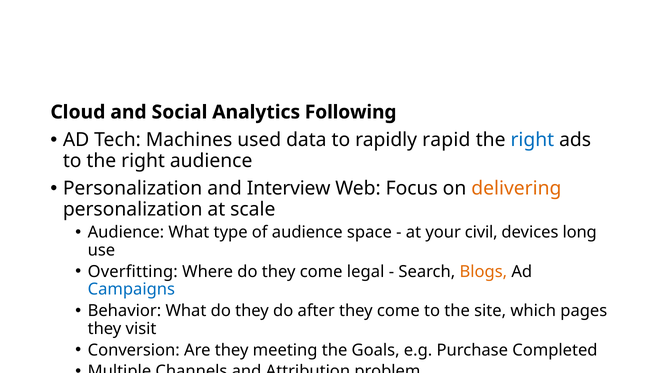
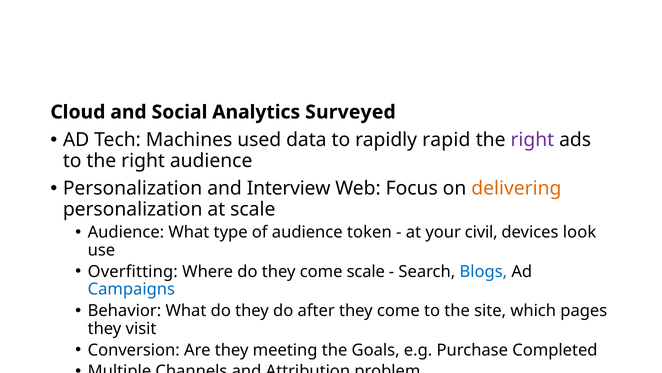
Following: Following -> Surveyed
right at (532, 140) colour: blue -> purple
space: space -> token
long: long -> look
come legal: legal -> scale
Blogs colour: orange -> blue
